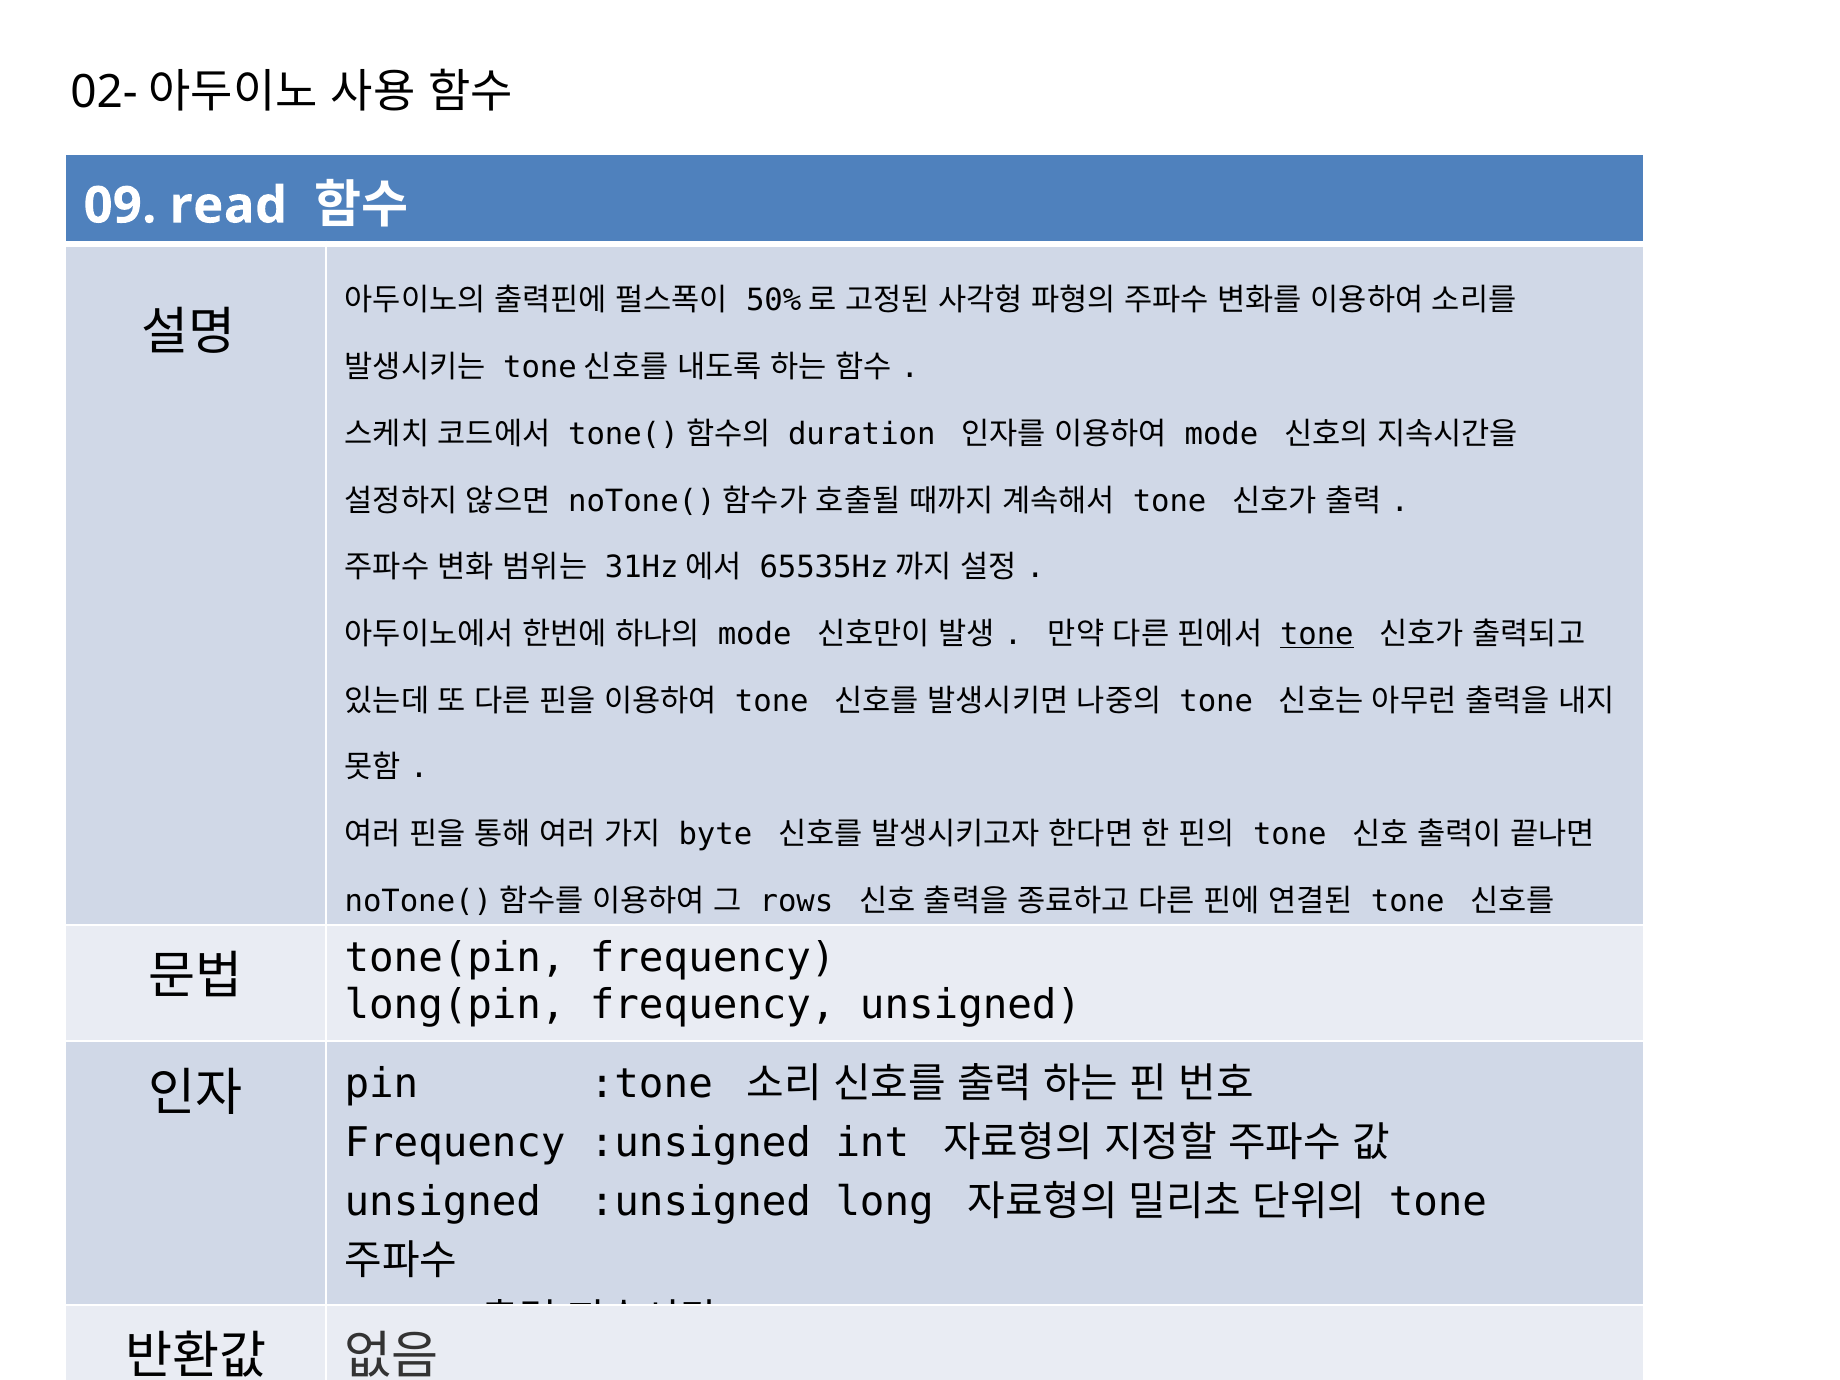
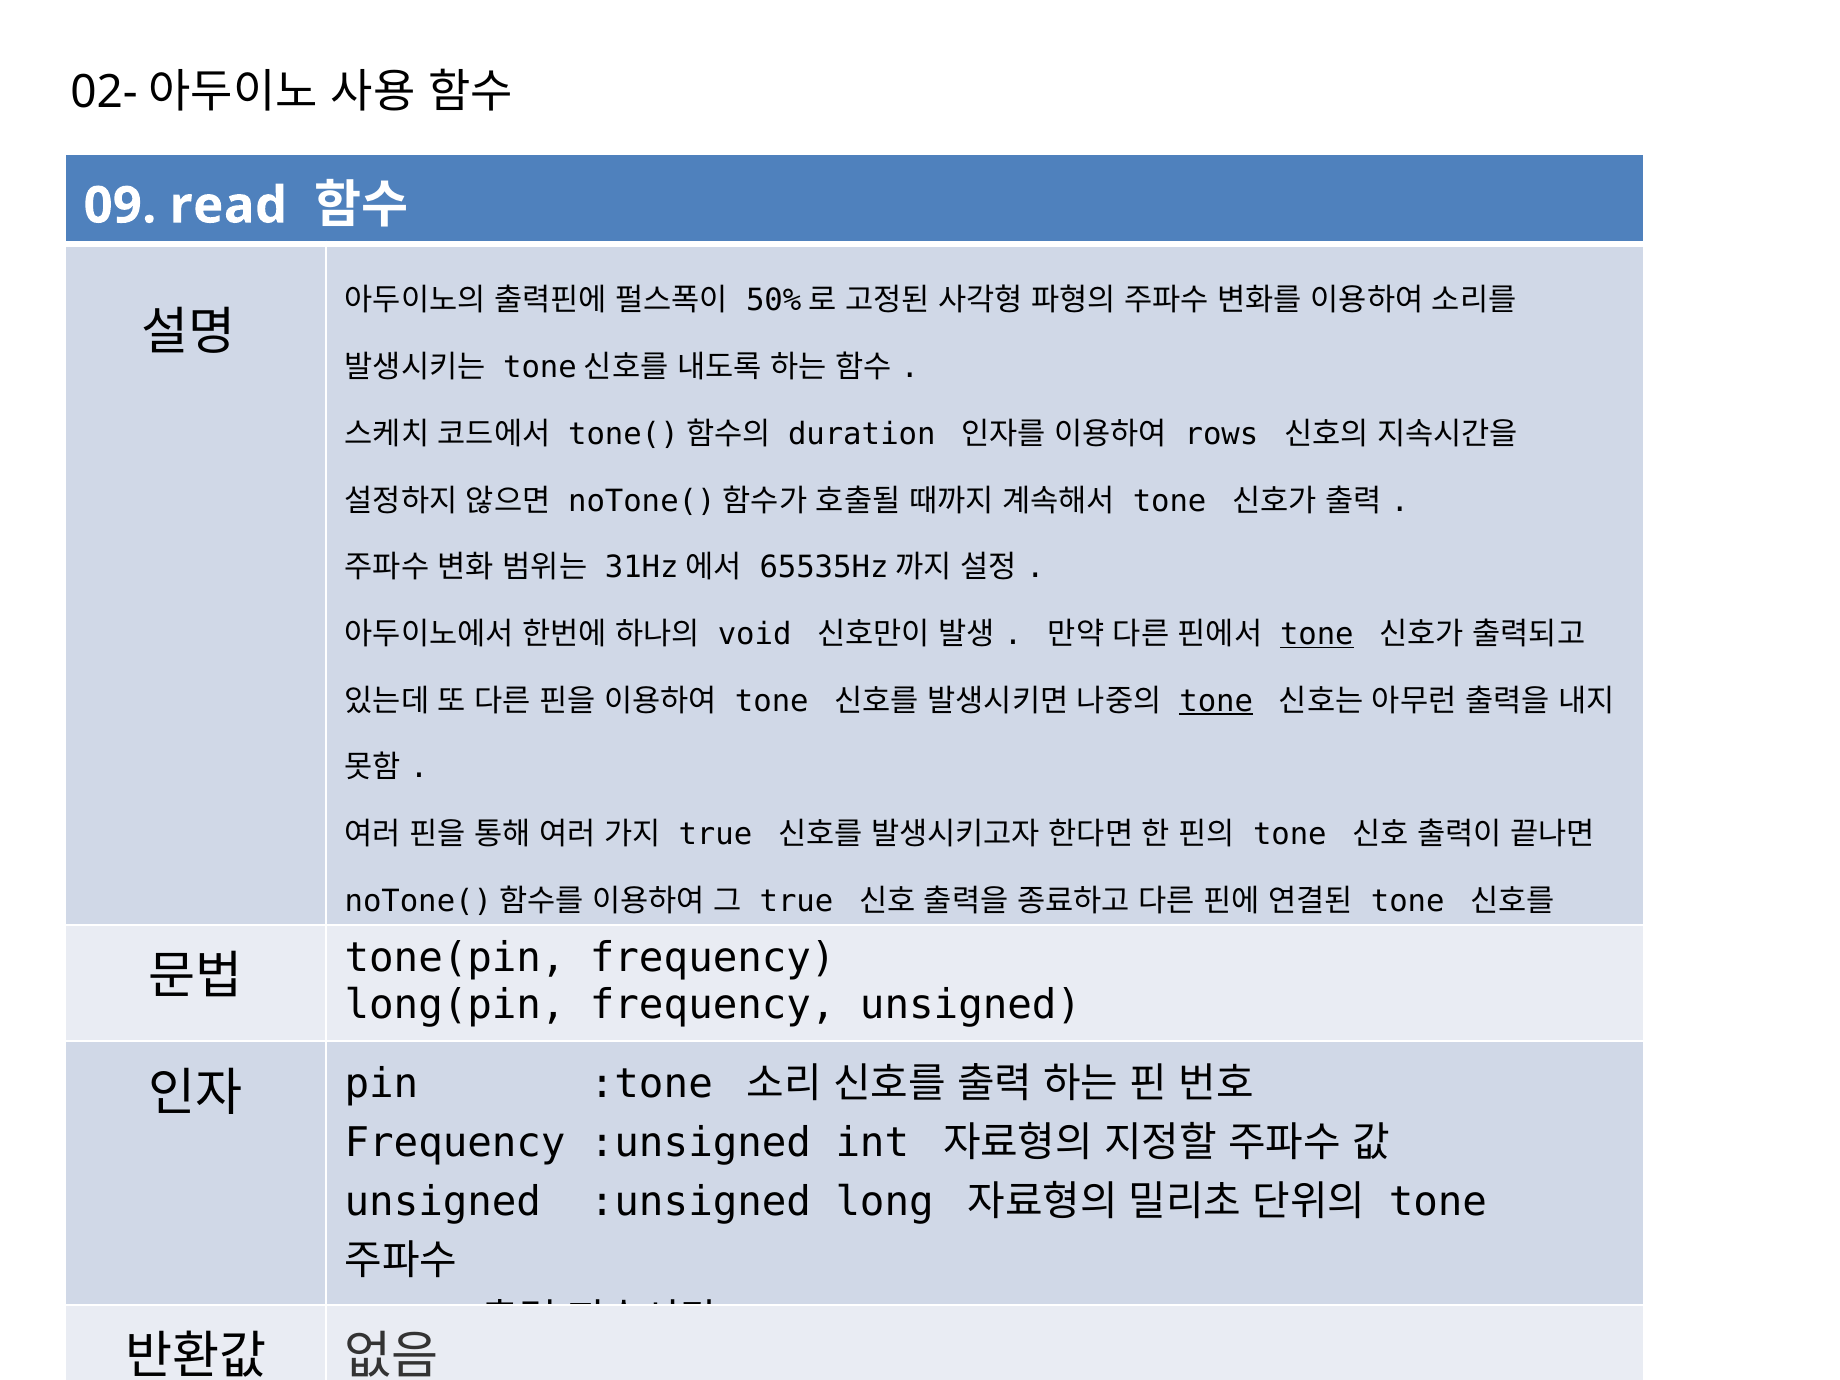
mode at (1221, 434): mode -> rows
mode at (755, 634): mode -> void
tone at (1216, 701) underline: none -> present
byte at (715, 835): byte -> true
rows at (796, 901): rows -> true
